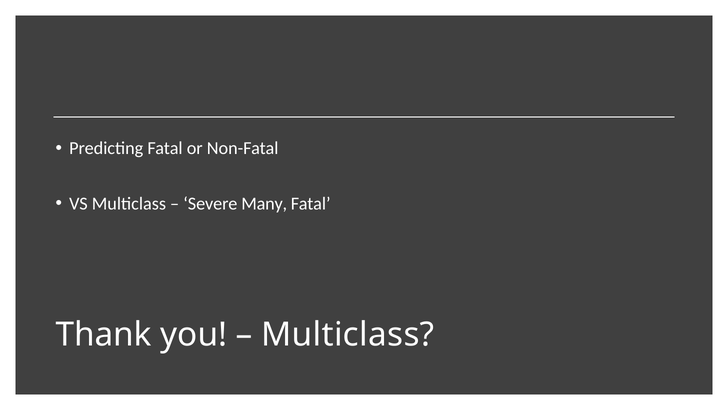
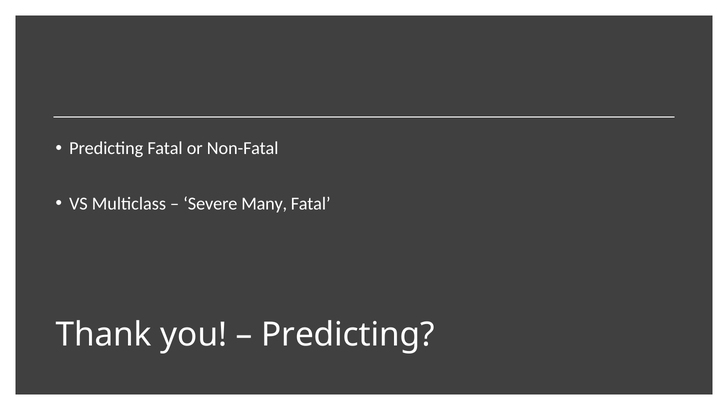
Multiclass at (348, 334): Multiclass -> Predicting
